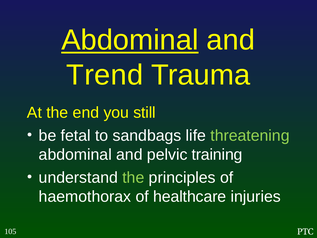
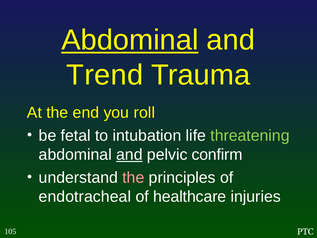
still: still -> roll
sandbags: sandbags -> intubation
and at (129, 155) underline: none -> present
training: training -> confirm
the at (133, 178) colour: light green -> pink
haemothorax: haemothorax -> endotracheal
